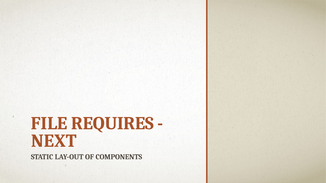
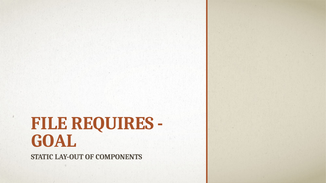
NEXT: NEXT -> GOAL
